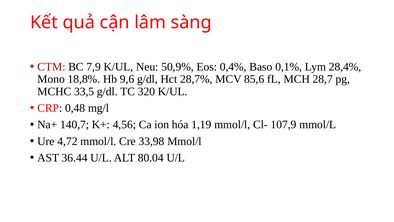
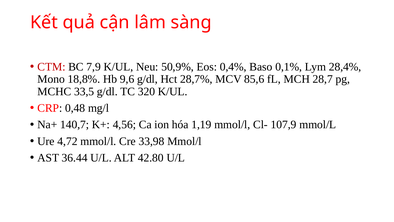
80.04: 80.04 -> 42.80
